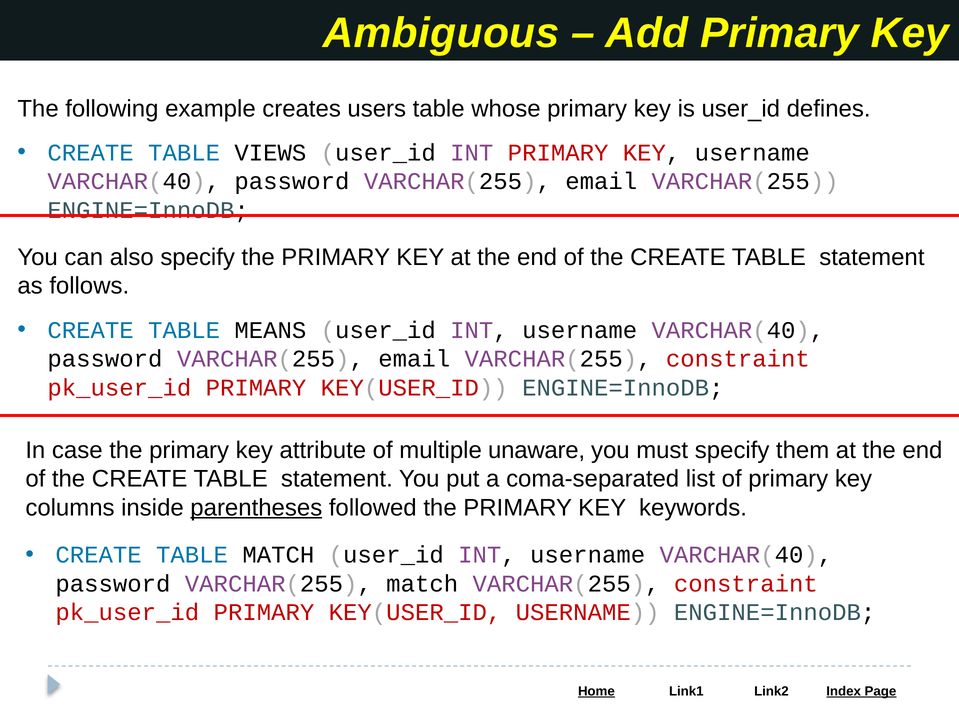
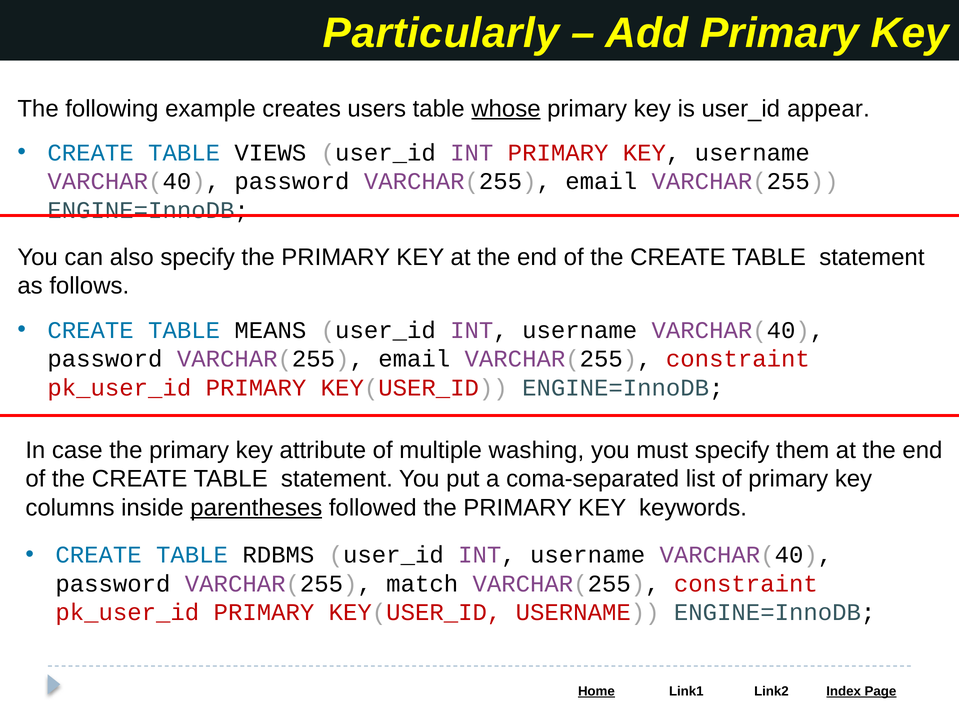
Ambiguous: Ambiguous -> Particularly
whose underline: none -> present
defines: defines -> appear
unaware: unaware -> washing
TABLE MATCH: MATCH -> RDBMS
